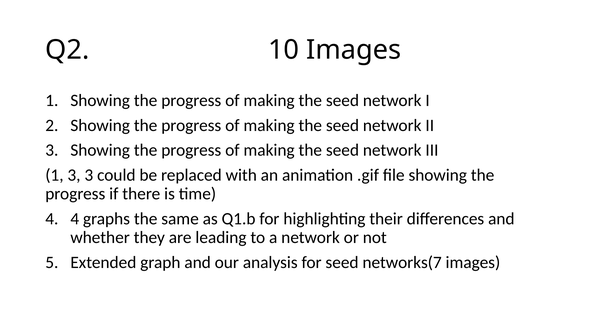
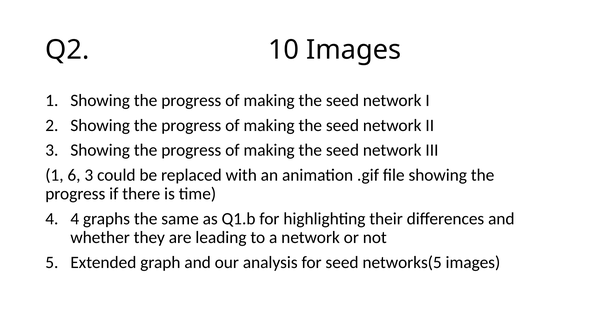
1 3: 3 -> 6
networks(7: networks(7 -> networks(5
